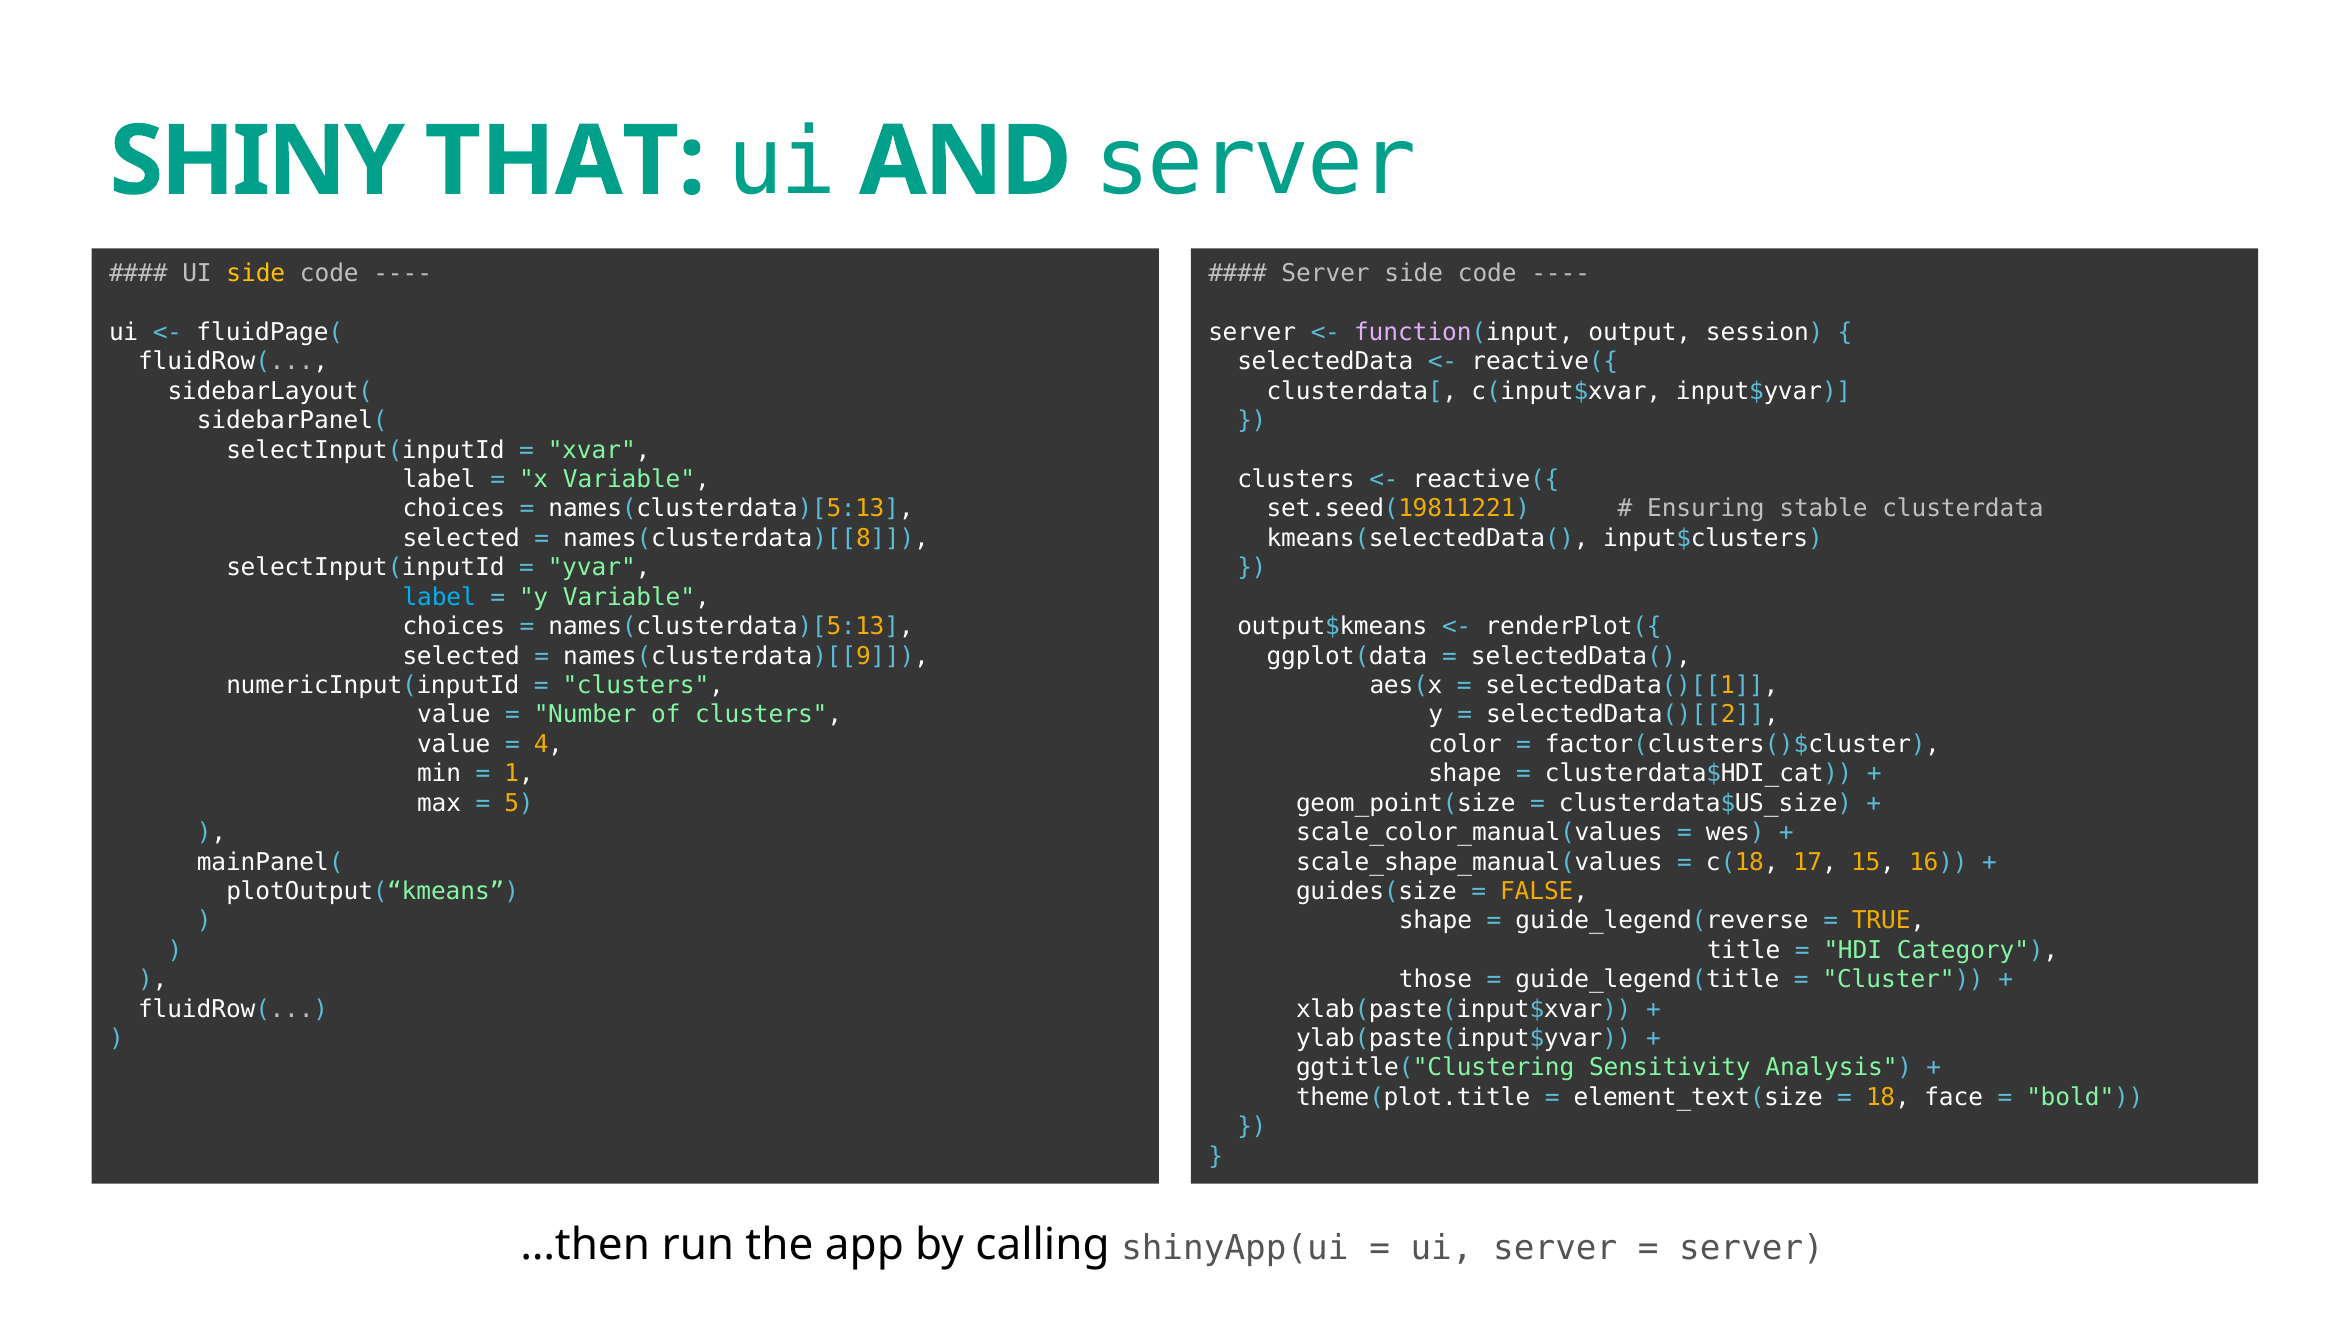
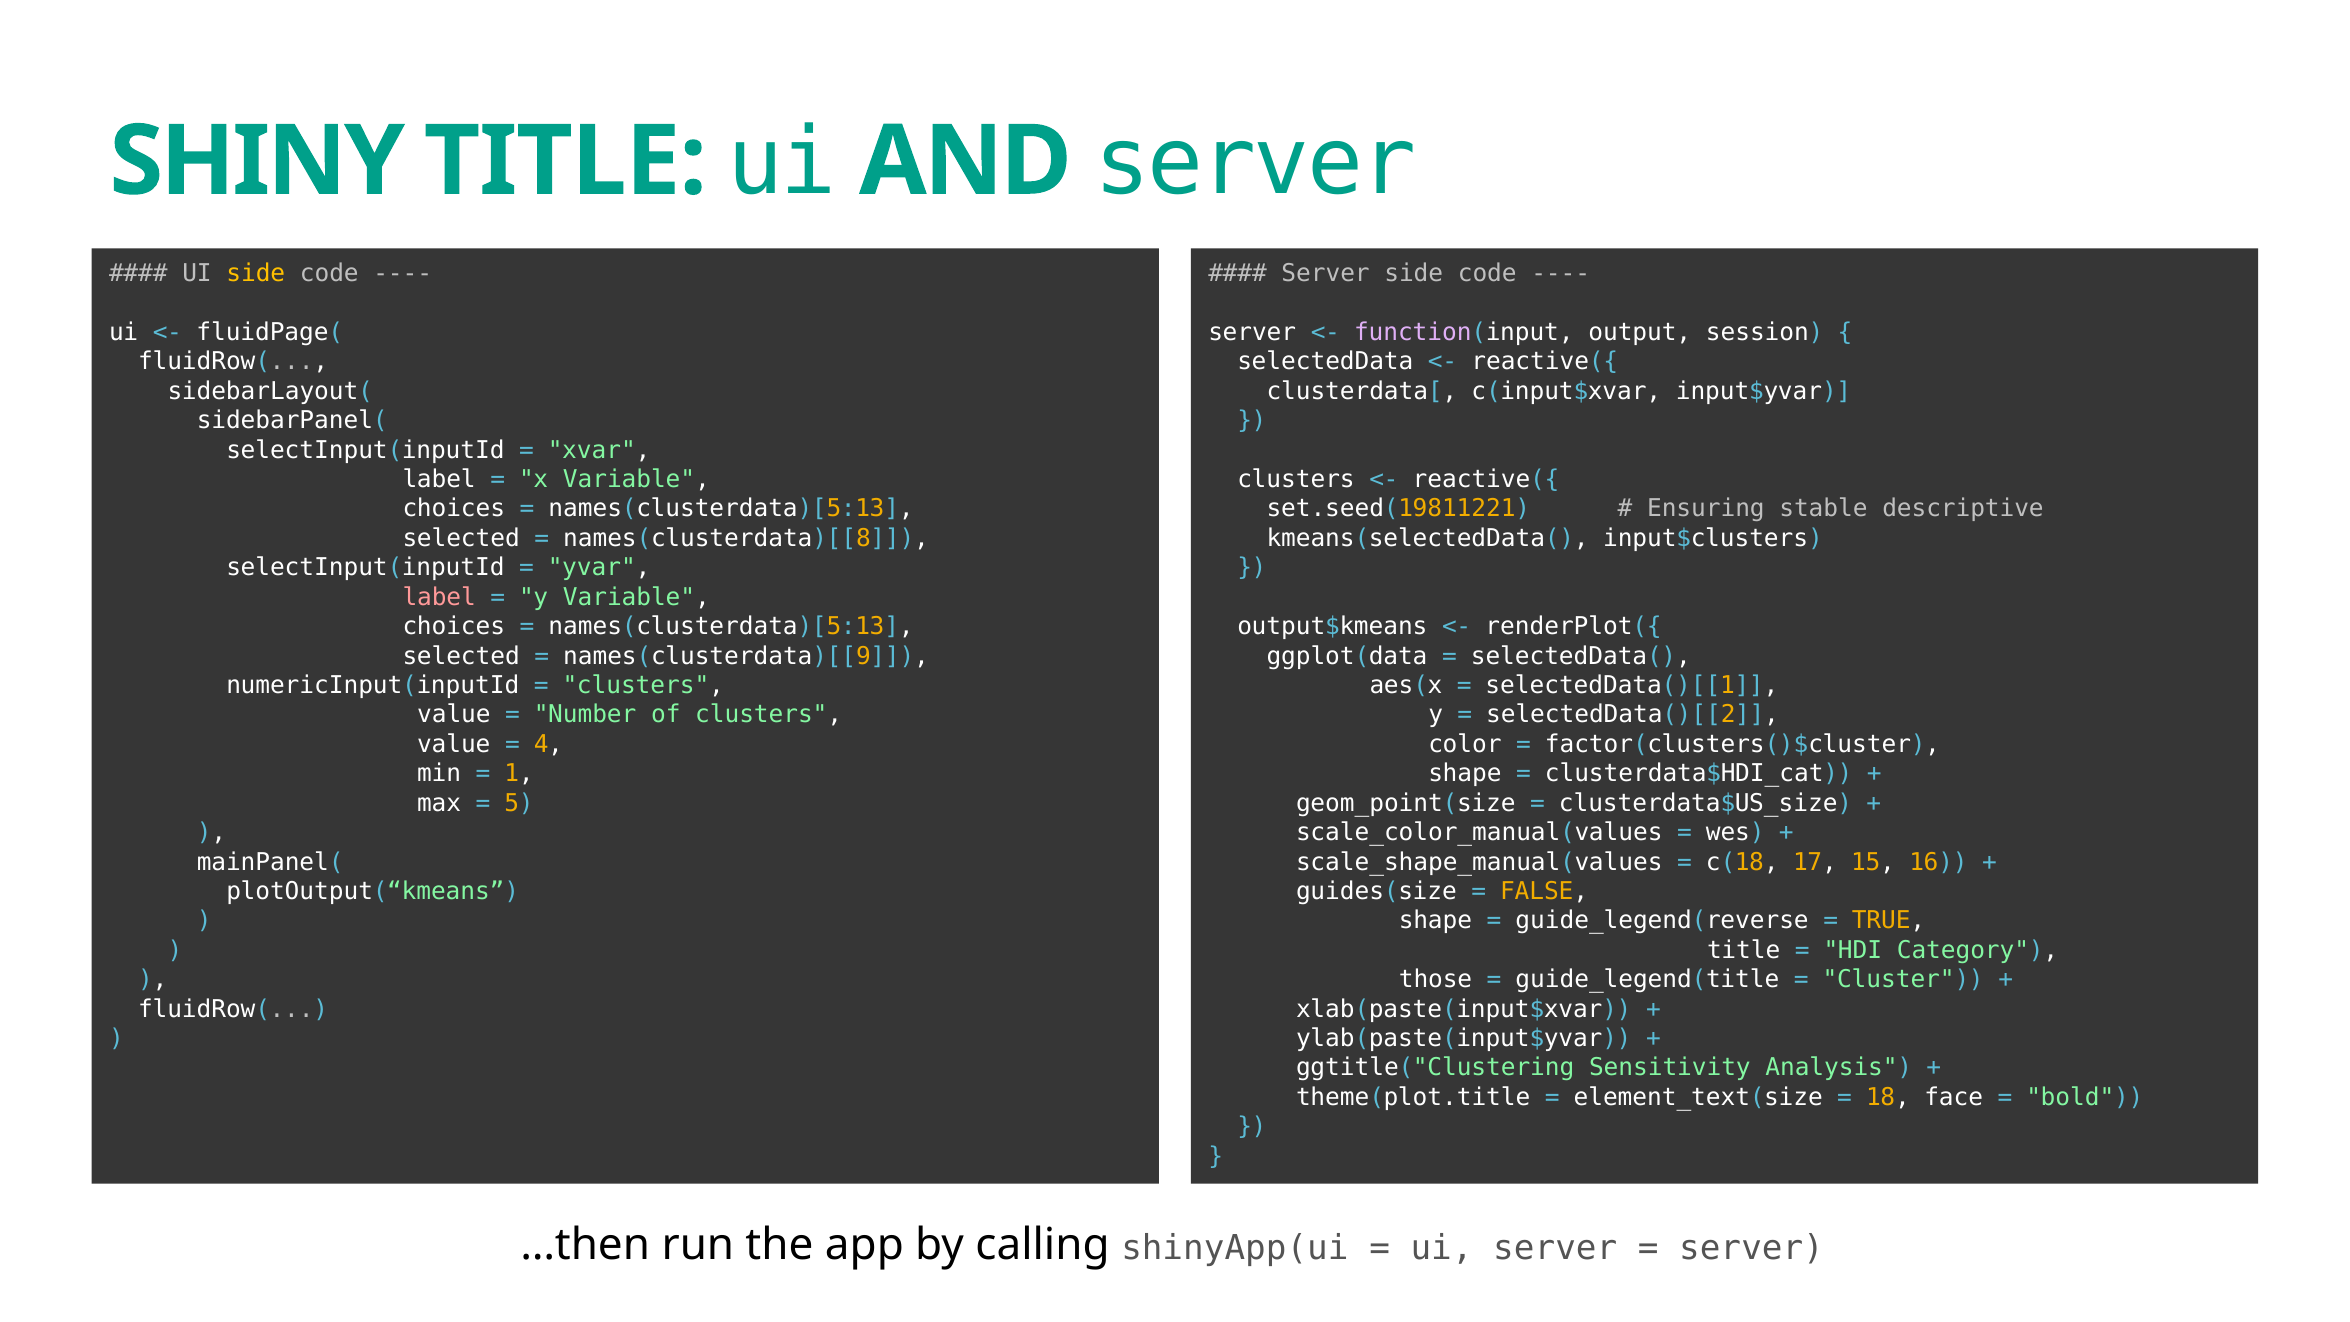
SHINY THAT: THAT -> TITLE
clusterdata: clusterdata -> descriptive
label at (439, 597) colour: light blue -> pink
